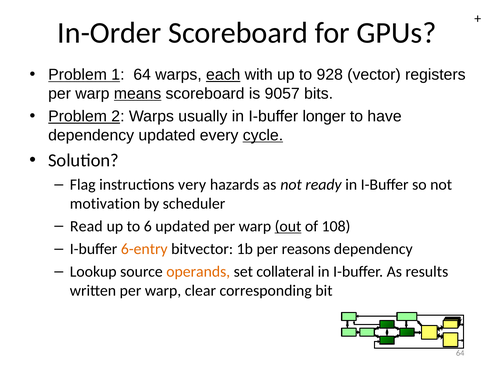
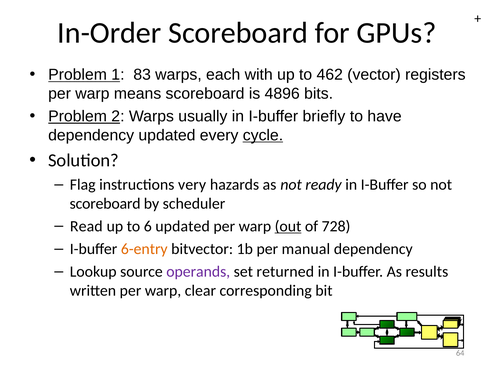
1 64: 64 -> 83
each underline: present -> none
928: 928 -> 462
means underline: present -> none
9057: 9057 -> 4896
longer: longer -> briefly
motivation at (105, 204): motivation -> scoreboard
108: 108 -> 728
reasons: reasons -> manual
operands colour: orange -> purple
collateral: collateral -> returned
